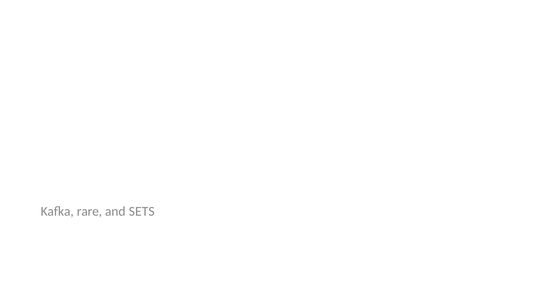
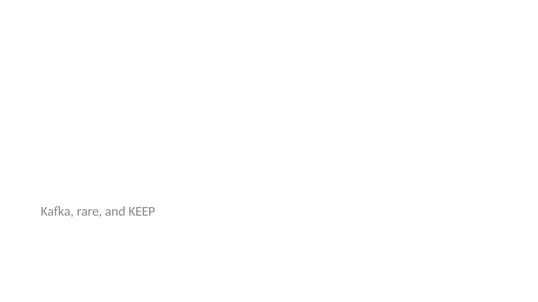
SETS: SETS -> KEEP
